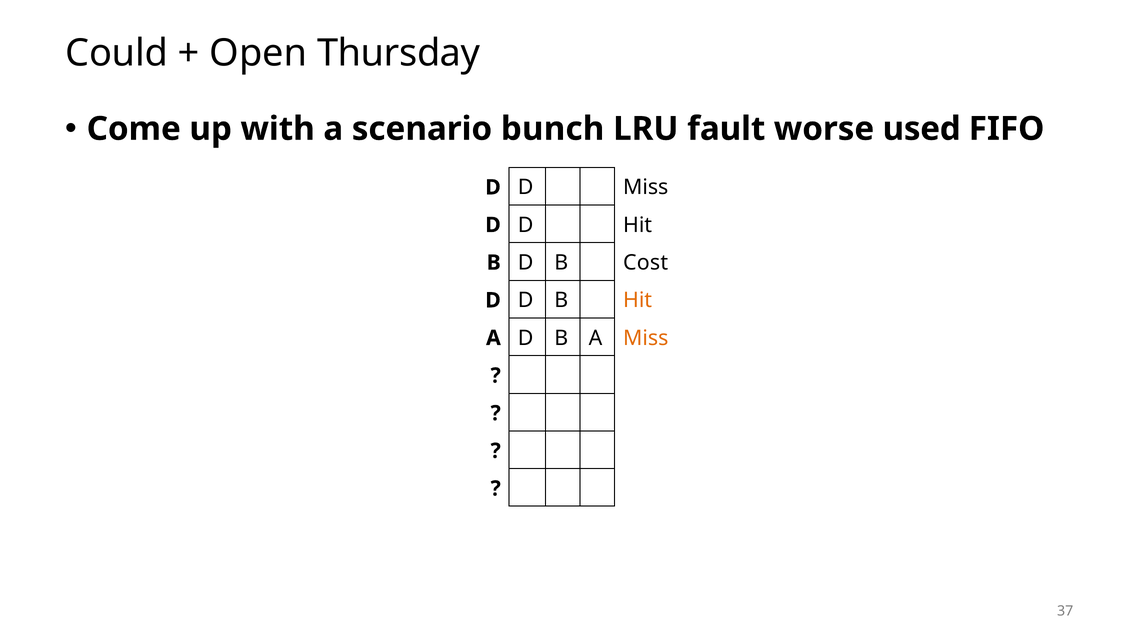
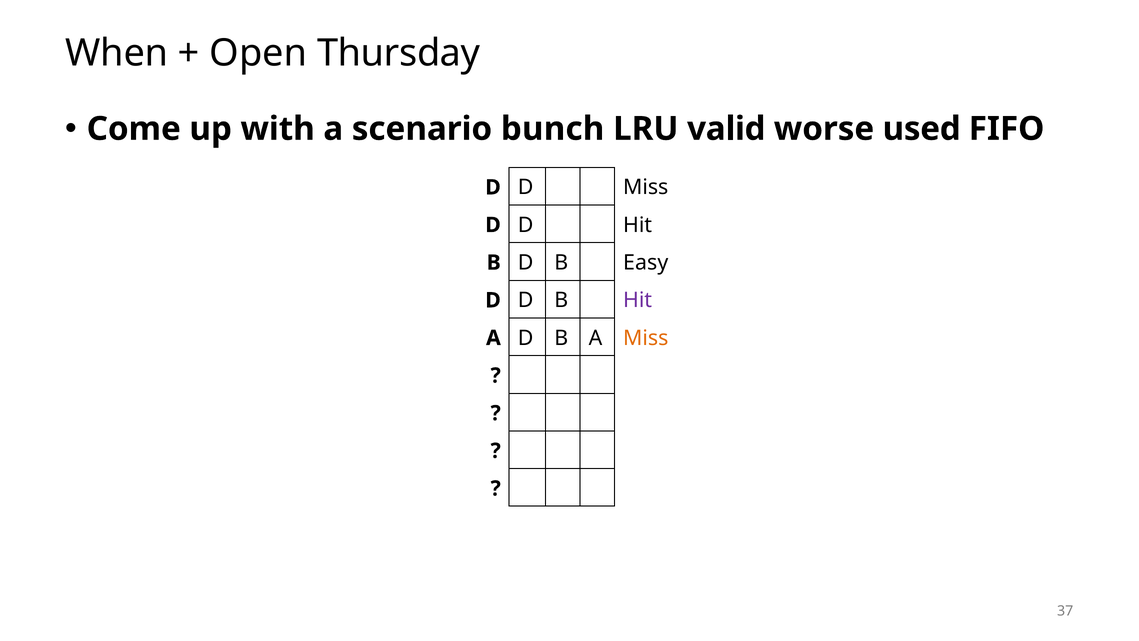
Could: Could -> When
fault: fault -> valid
Cost: Cost -> Easy
Hit at (638, 300) colour: orange -> purple
